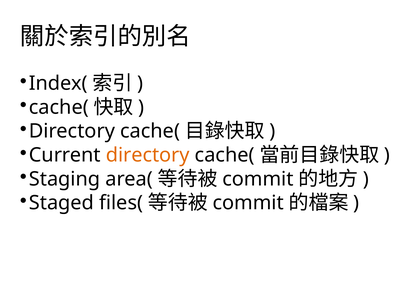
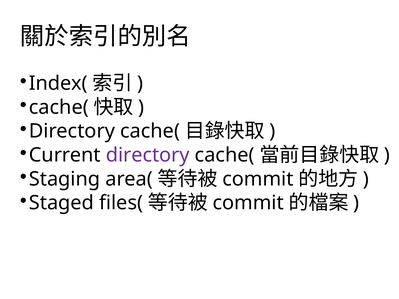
directory colour: orange -> purple
